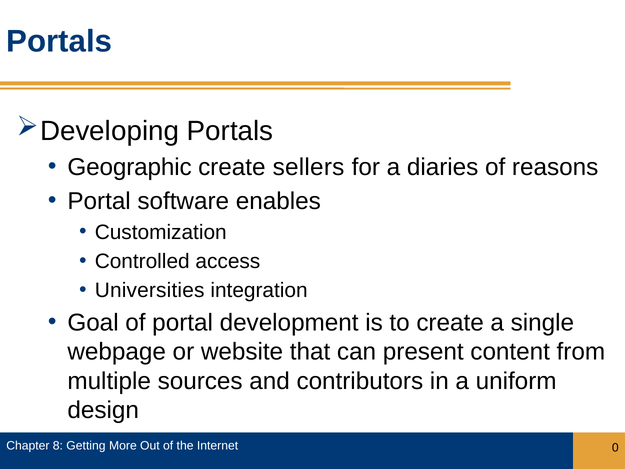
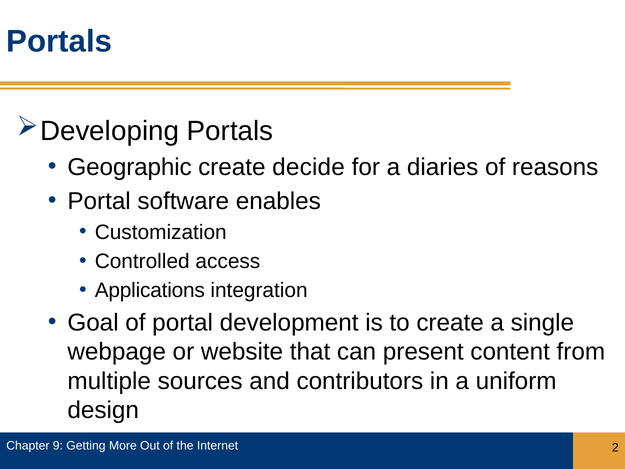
sellers: sellers -> decide
Universities: Universities -> Applications
8: 8 -> 9
0: 0 -> 2
